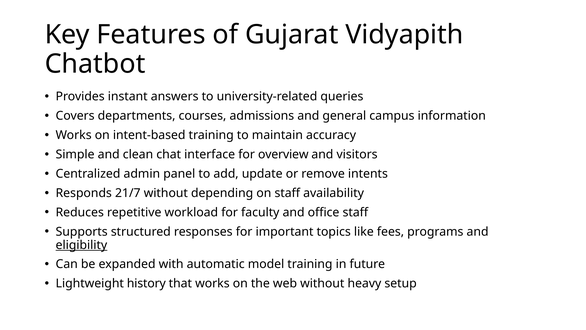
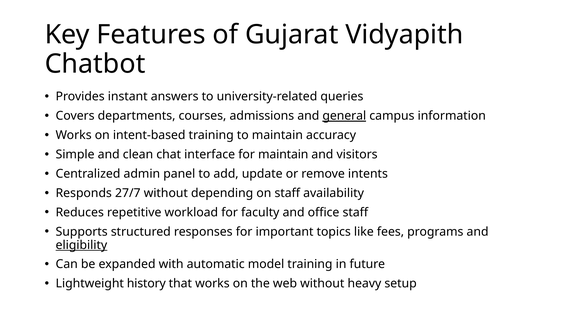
general underline: none -> present
for overview: overview -> maintain
21/7: 21/7 -> 27/7
